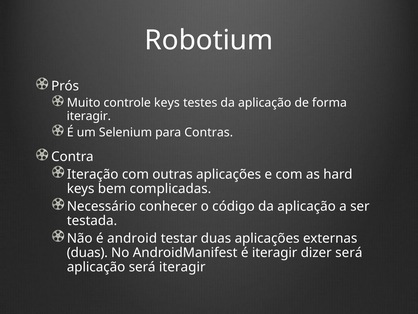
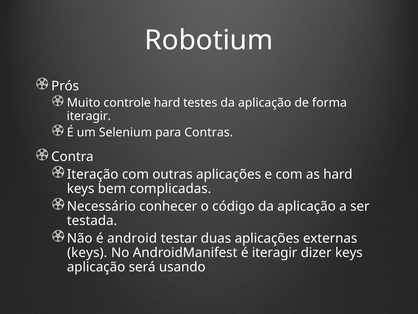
controle keys: keys -> hard
duas at (87, 252): duas -> keys
dizer será: será -> keys
será iteragir: iteragir -> usando
